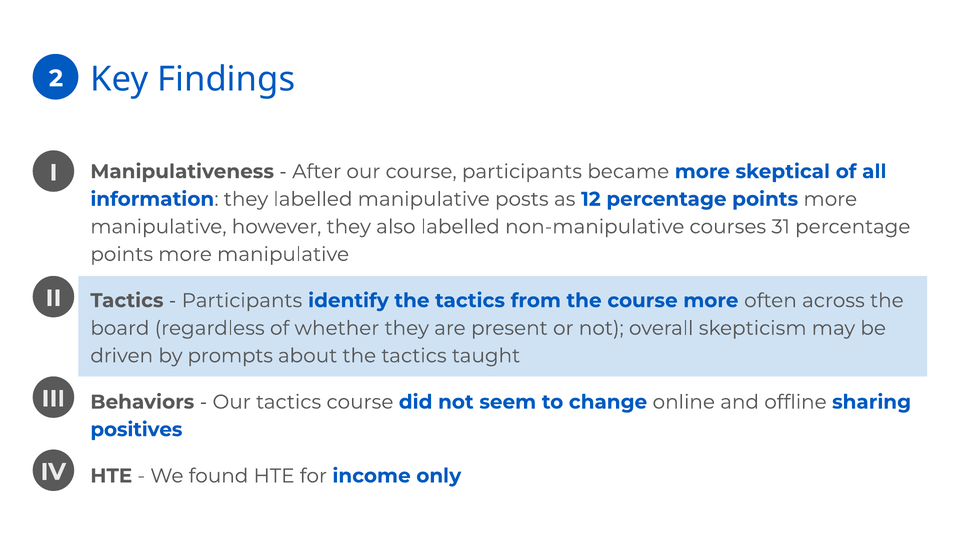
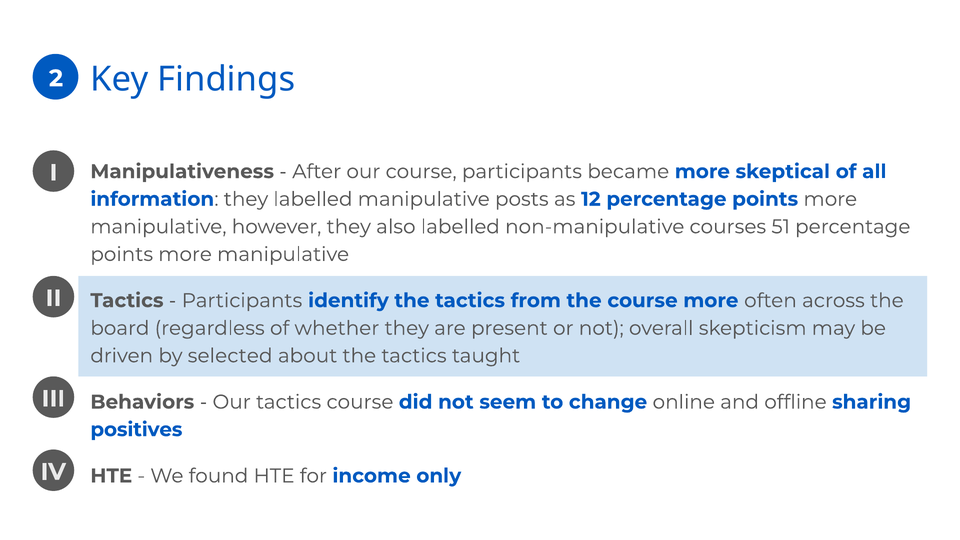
31: 31 -> 51
prompts: prompts -> selected
